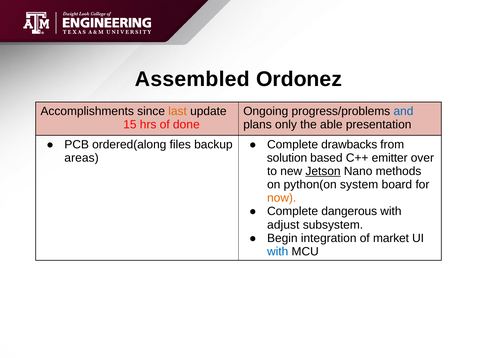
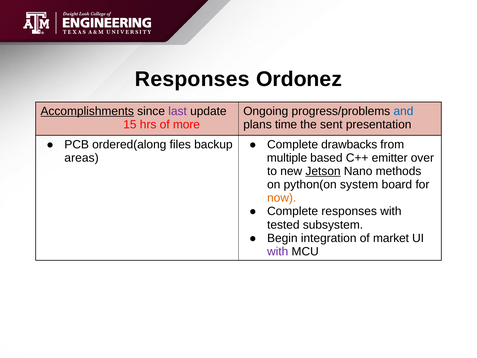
Assembled at (192, 79): Assembled -> Responses
Accomplishments underline: none -> present
last colour: orange -> purple
done: done -> more
only: only -> time
able: able -> sent
solution: solution -> multiple
Complete dangerous: dangerous -> responses
adjust: adjust -> tested
with at (278, 251) colour: blue -> purple
